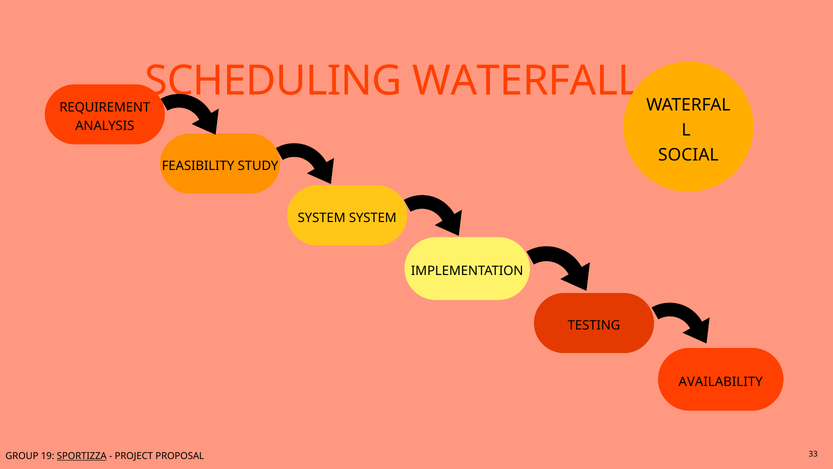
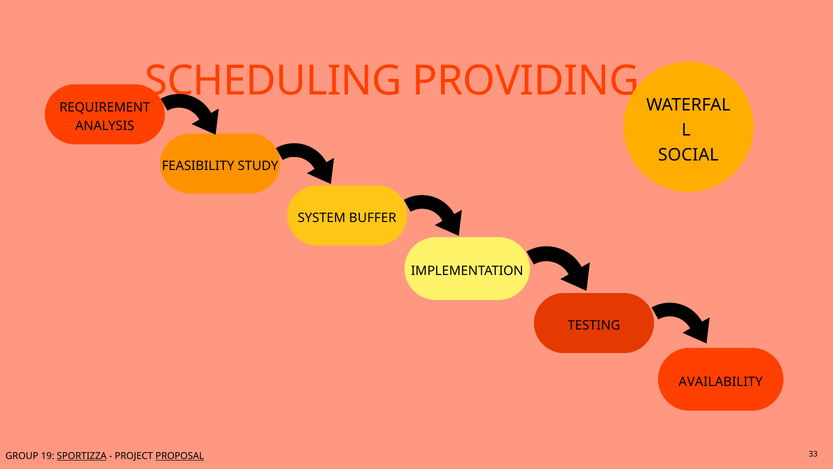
WATERFALL: WATERFALL -> PROVIDING
SYSTEM SYSTEM: SYSTEM -> BUFFER
PROPOSAL underline: none -> present
